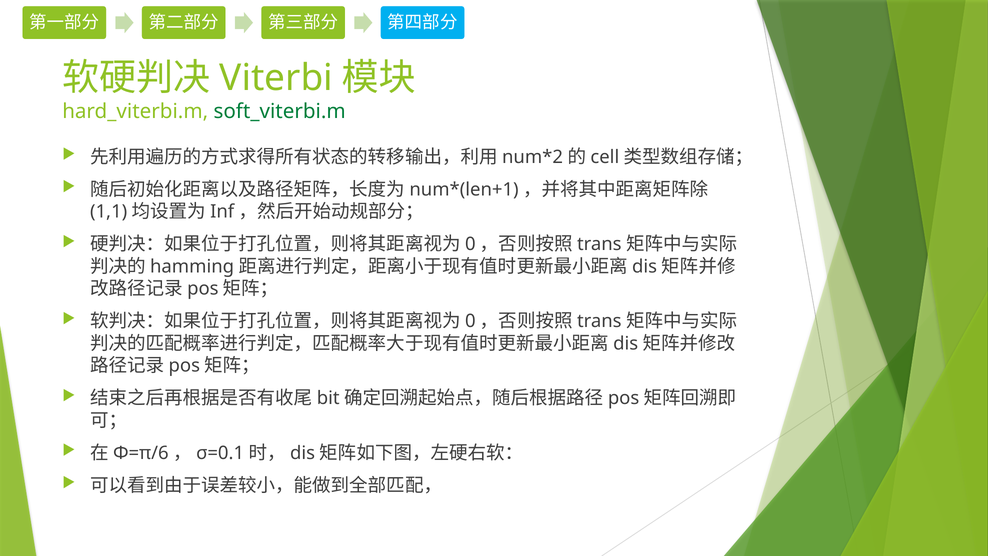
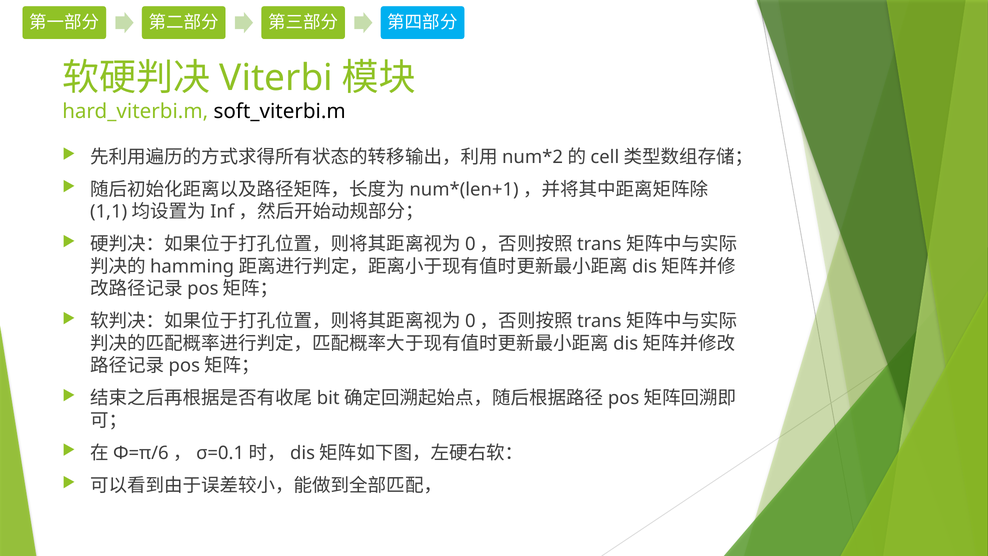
soft_viterbi.m colour: green -> black
